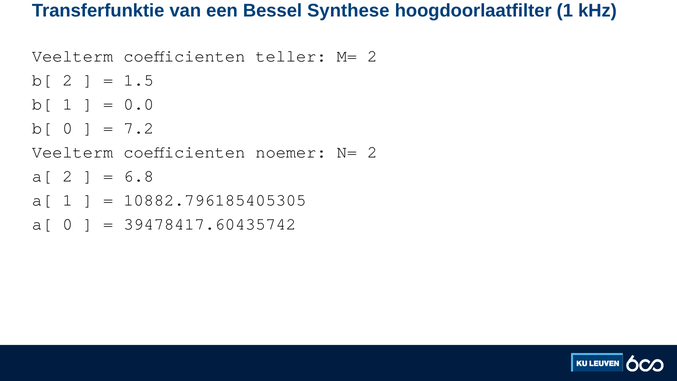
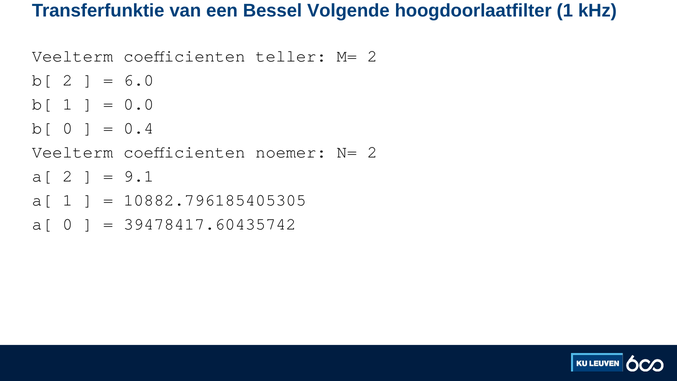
Synthese: Synthese -> Volgende
1.5: 1.5 -> 6.0
7.2: 7.2 -> 0.4
6.8: 6.8 -> 9.1
